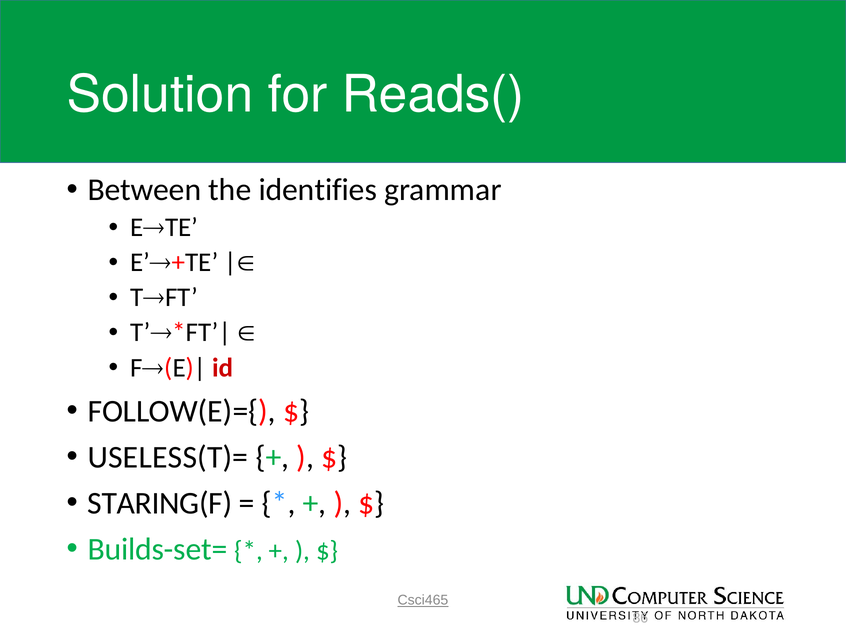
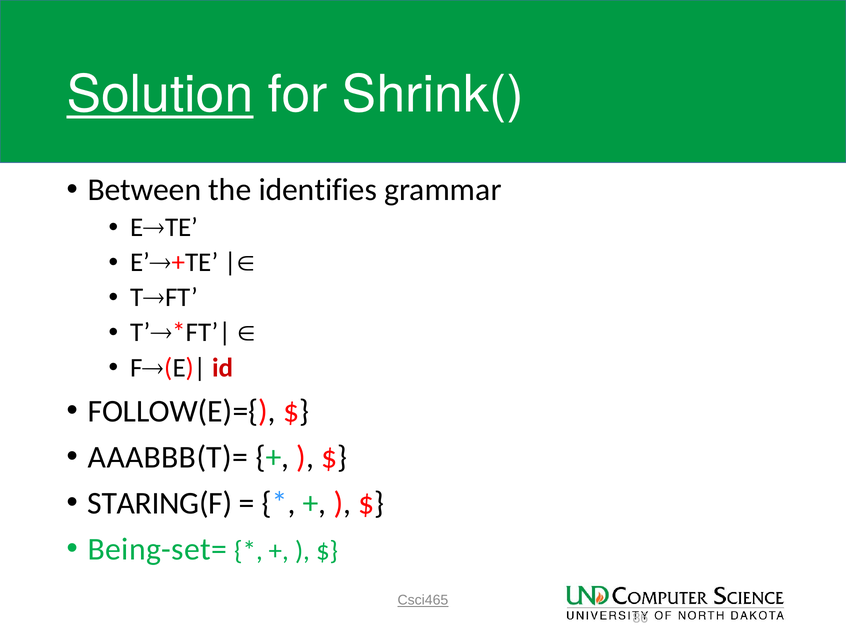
Solution underline: none -> present
Reads(: Reads( -> Shrink(
USELESS(T)=: USELESS(T)= -> AAABBB(T)=
Builds-set=: Builds-set= -> Being-set=
